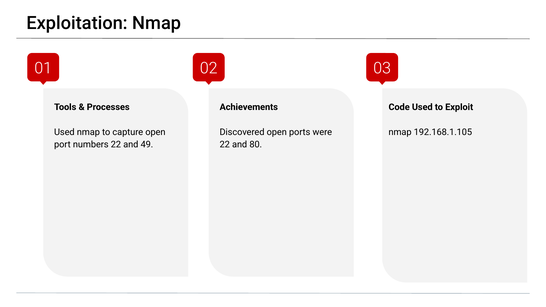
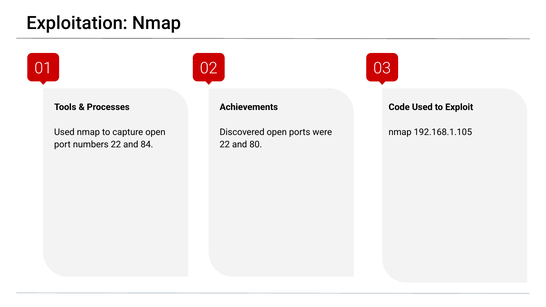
49: 49 -> 84
